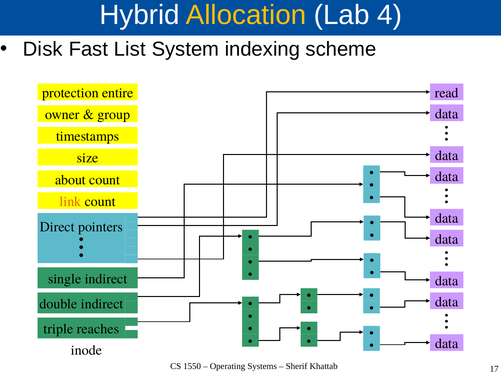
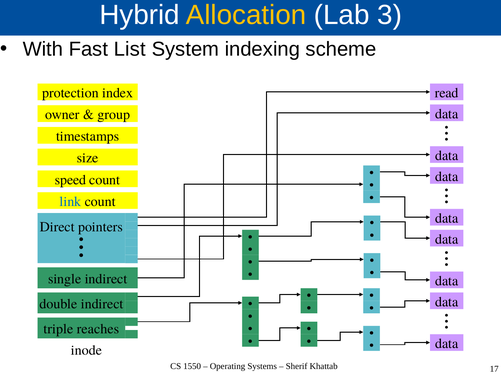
4: 4 -> 3
Disk: Disk -> With
entire: entire -> index
about: about -> speed
link colour: orange -> blue
